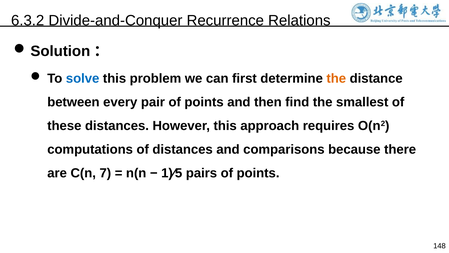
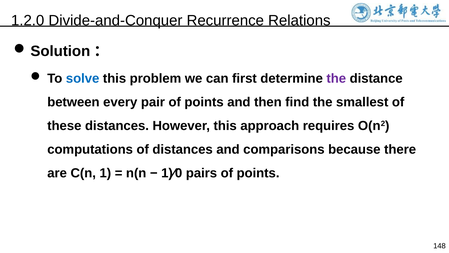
6.3.2: 6.3.2 -> 1.2.0
the at (336, 78) colour: orange -> purple
7: 7 -> 1
1)∕5: 1)∕5 -> 1)∕0
